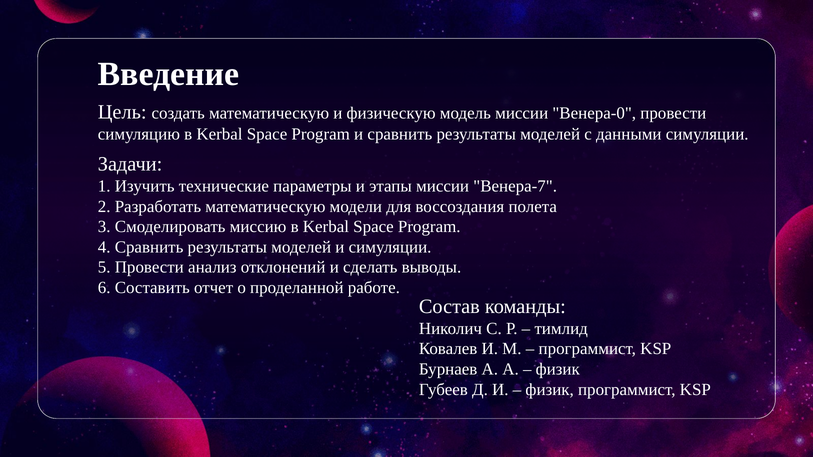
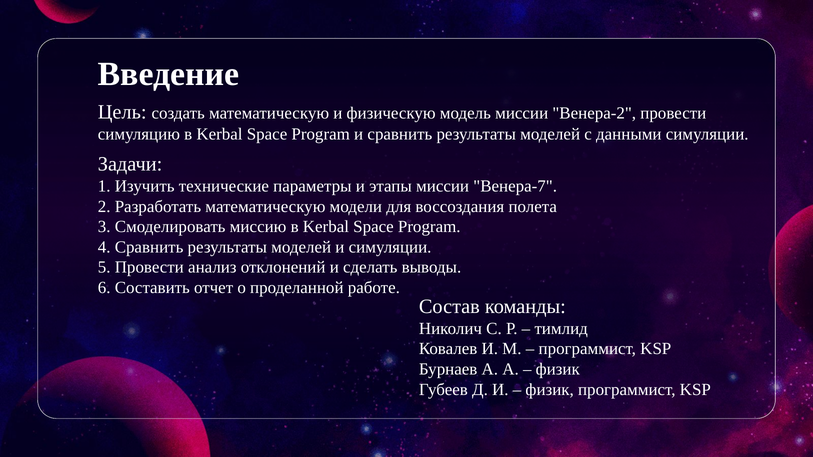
Венера-0: Венера-0 -> Венера-2
